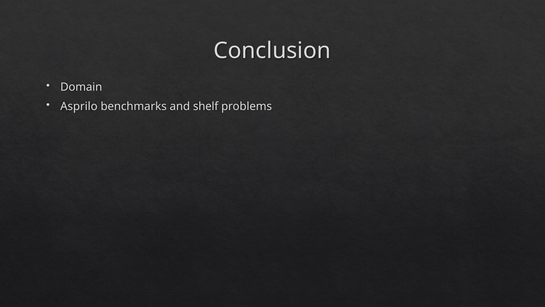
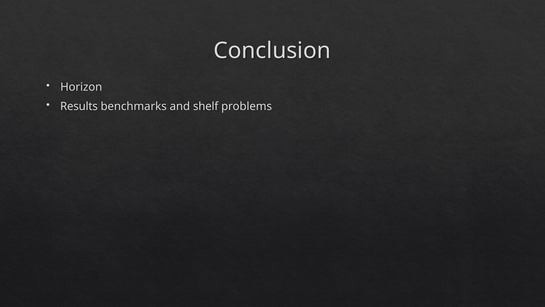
Domain: Domain -> Horizon
Asprilo: Asprilo -> Results
